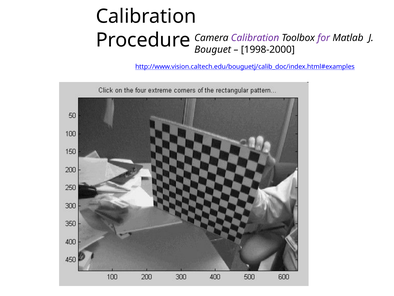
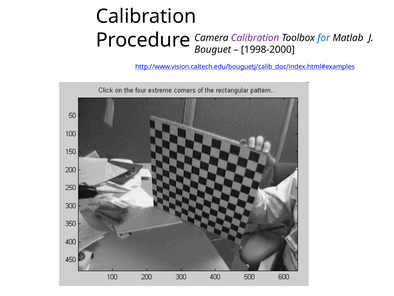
for colour: purple -> blue
